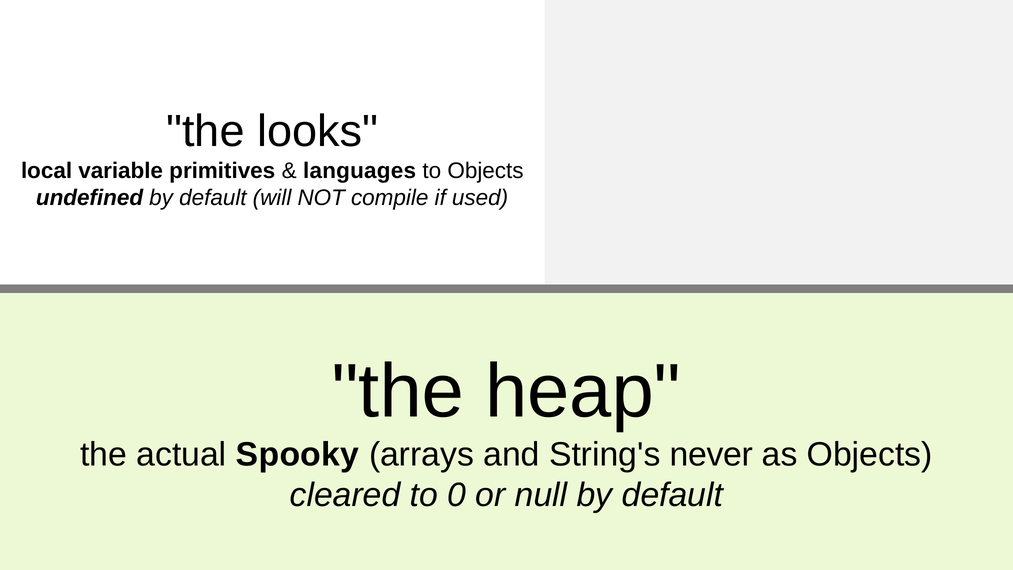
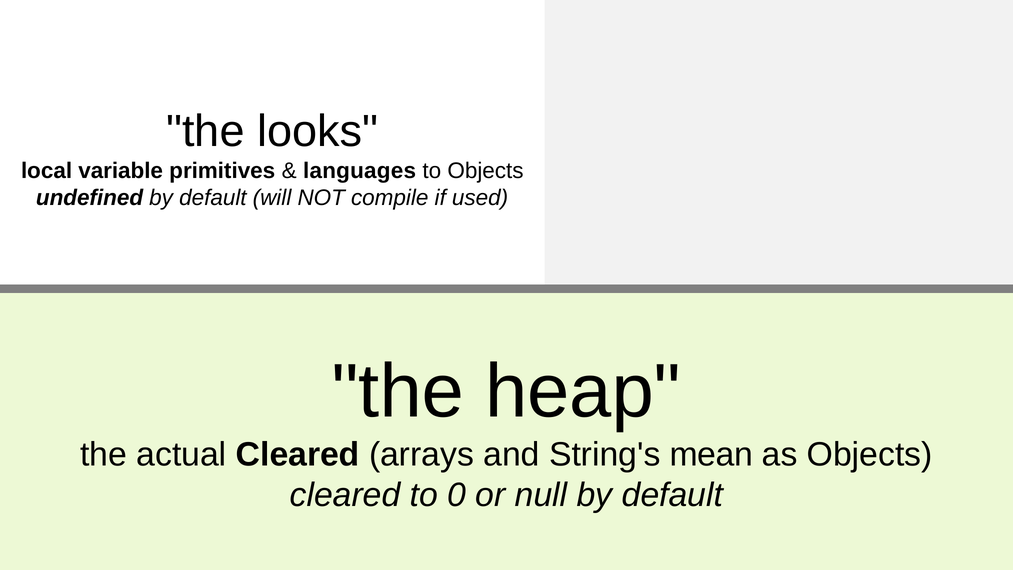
actual Spooky: Spooky -> Cleared
never: never -> mean
